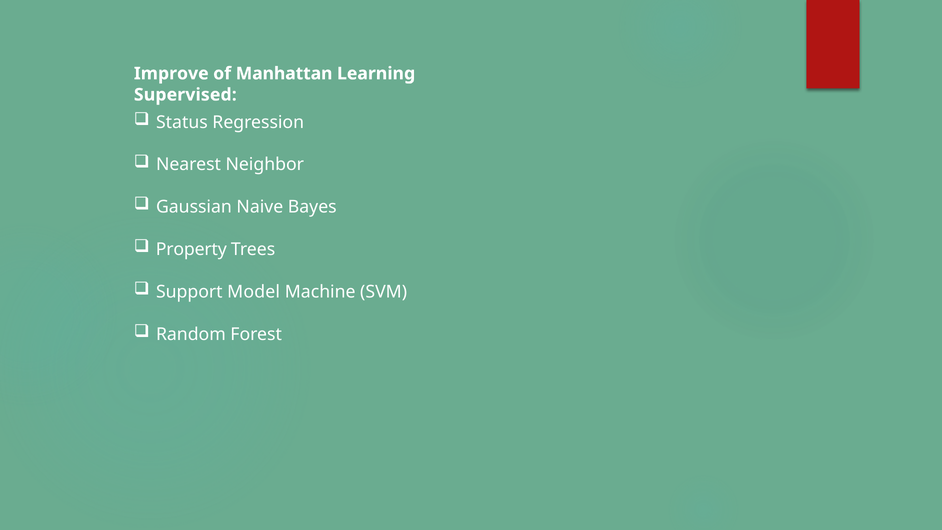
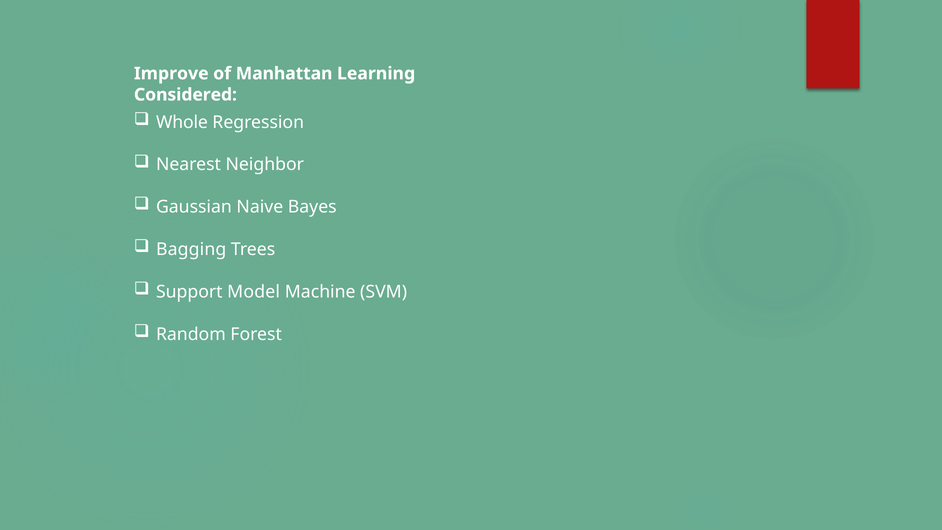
Supervised: Supervised -> Considered
Status: Status -> Whole
Property: Property -> Bagging
